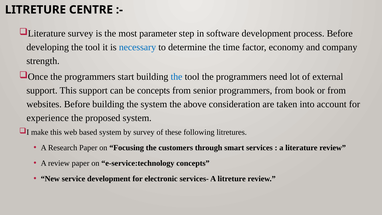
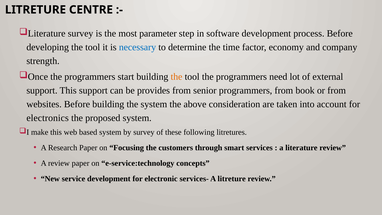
the at (177, 77) colour: blue -> orange
be concepts: concepts -> provides
experience: experience -> electronics
